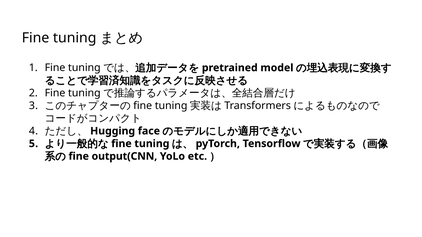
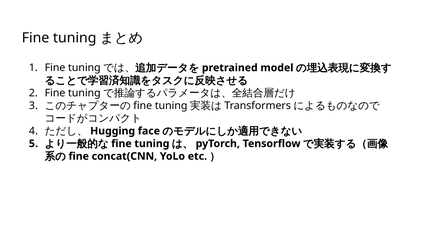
output(CNN: output(CNN -> concat(CNN
